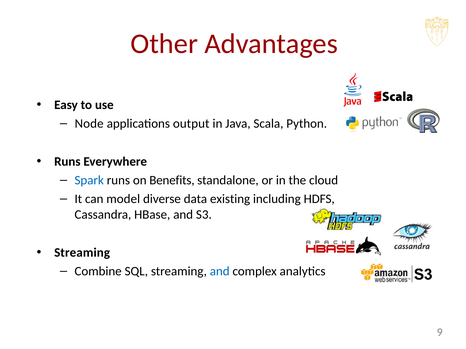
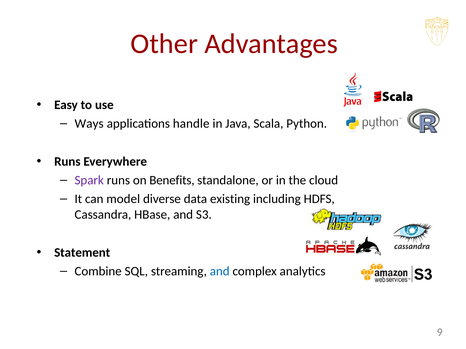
Node: Node -> Ways
output: output -> handle
Spark colour: blue -> purple
Streaming at (82, 253): Streaming -> Statement
